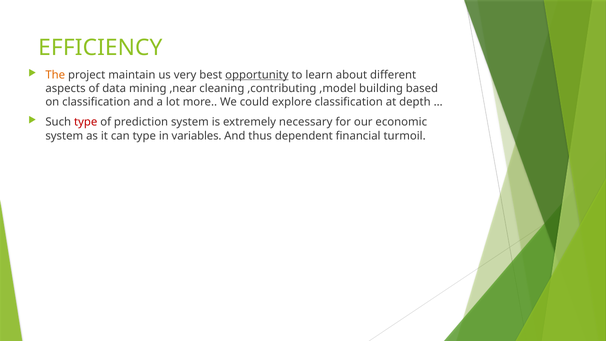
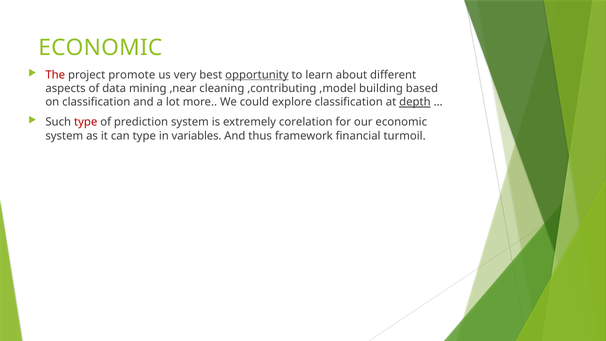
EFFICIENCY at (100, 48): EFFICIENCY -> ECONOMIC
The colour: orange -> red
maintain: maintain -> promote
depth underline: none -> present
necessary: necessary -> corelation
dependent: dependent -> framework
